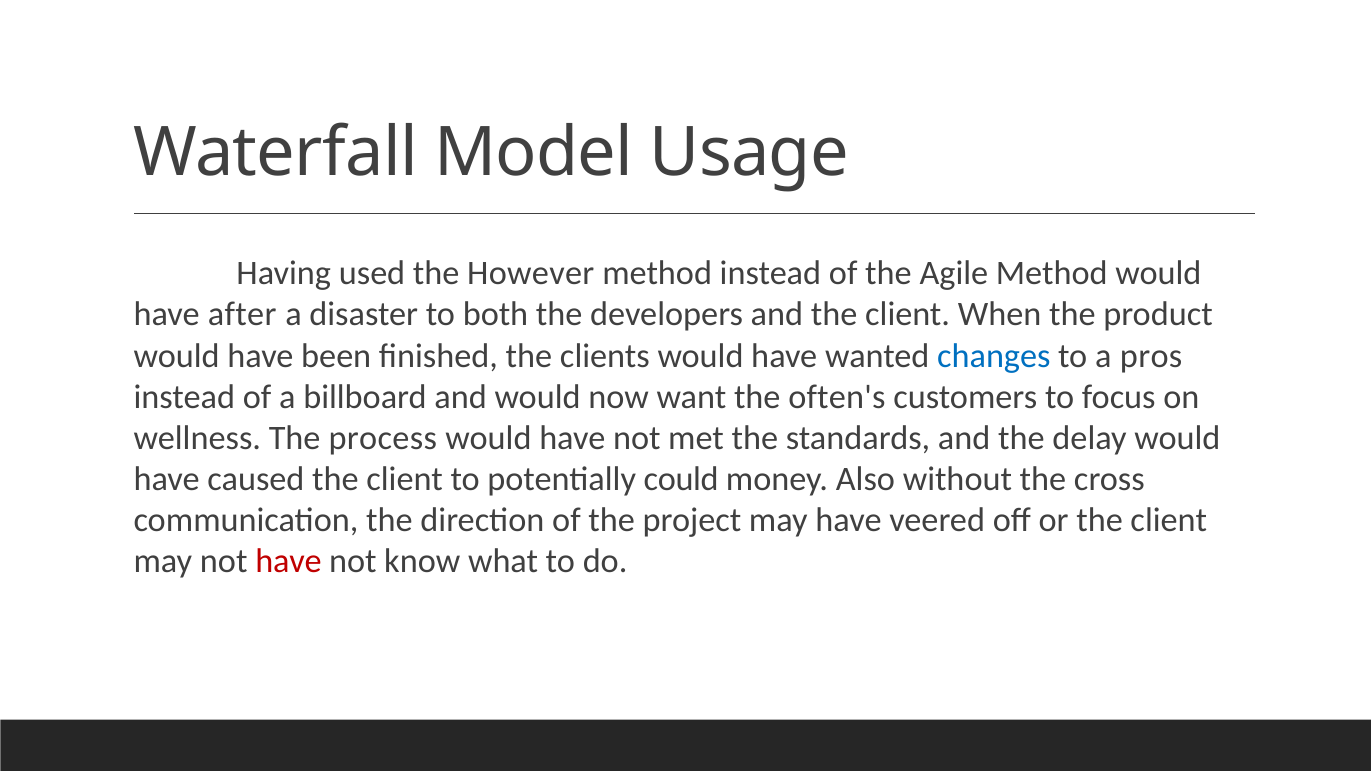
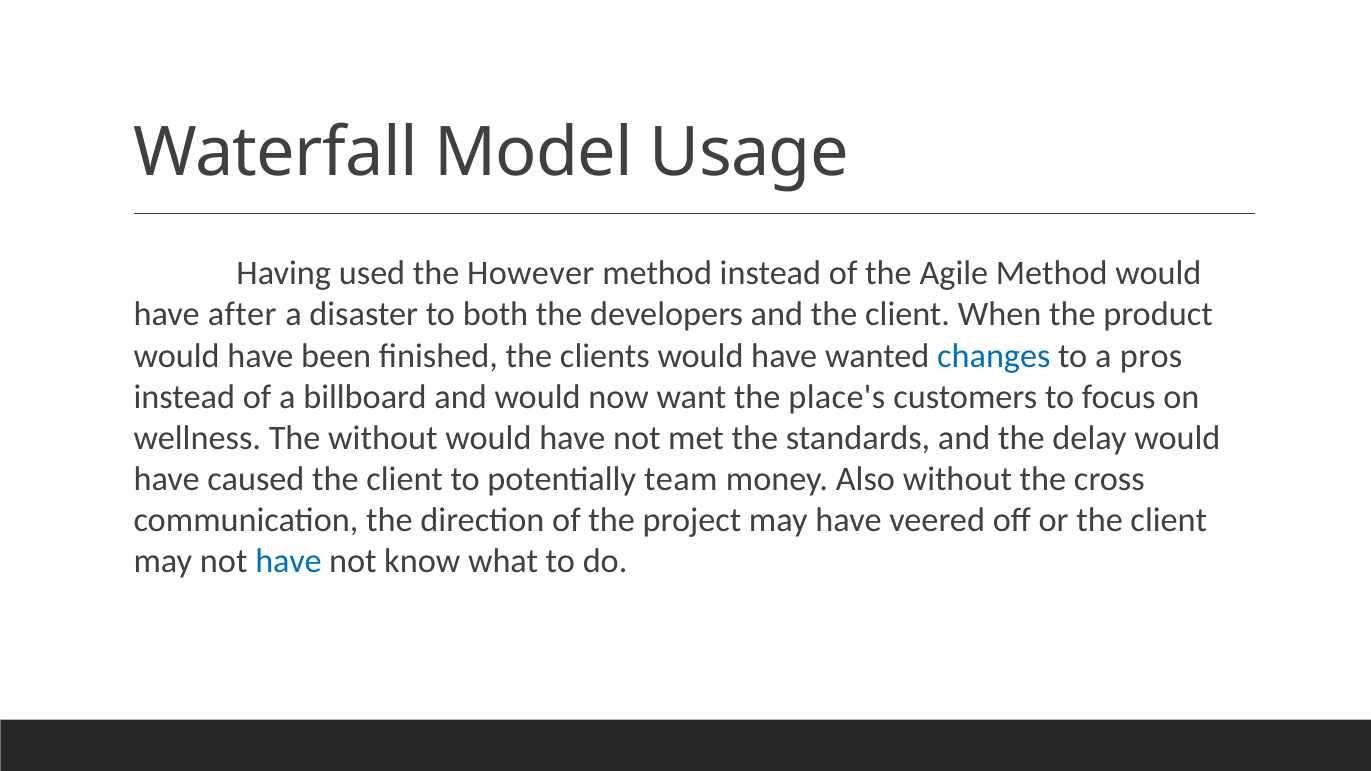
often's: often's -> place's
The process: process -> without
could: could -> team
have at (288, 561) colour: red -> blue
